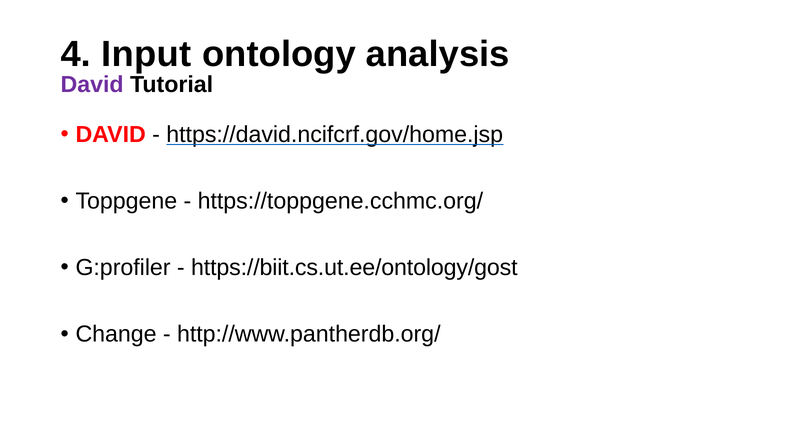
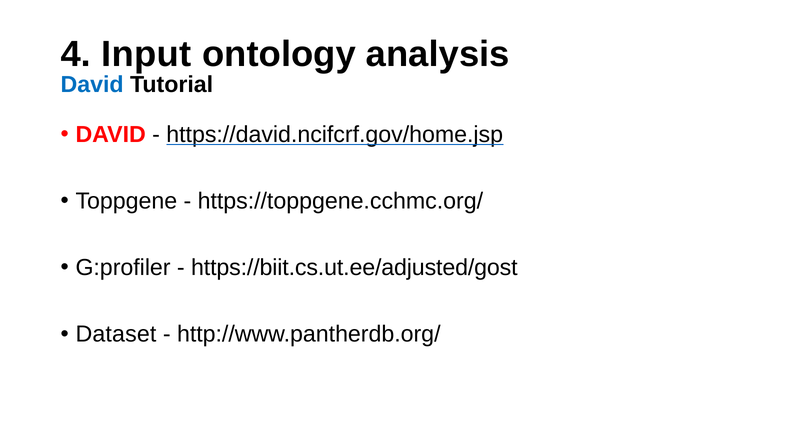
David at (92, 85) colour: purple -> blue
https://biit.cs.ut.ee/ontology/gost: https://biit.cs.ut.ee/ontology/gost -> https://biit.cs.ut.ee/adjusted/gost
Change: Change -> Dataset
